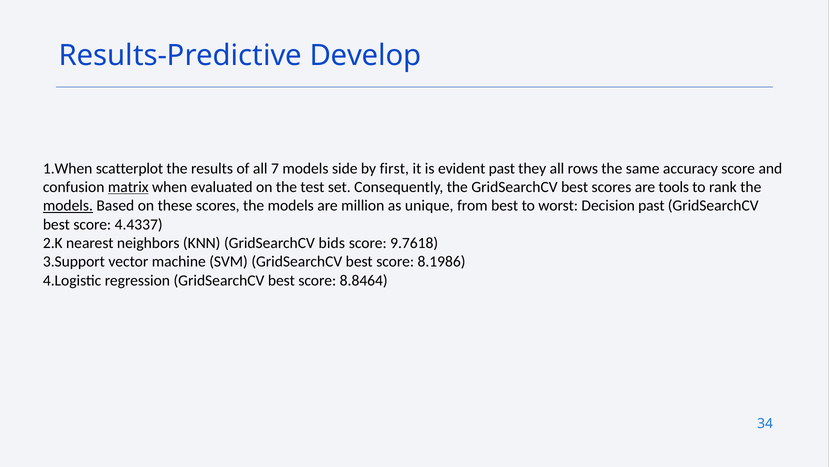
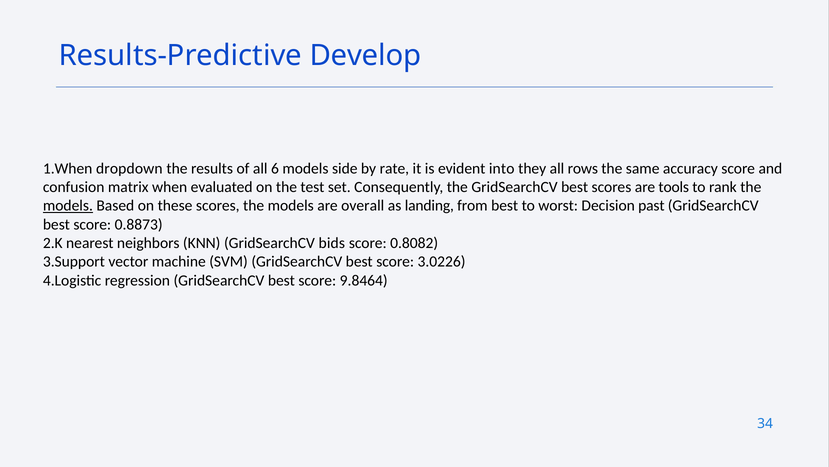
scatterplot: scatterplot -> dropdown
7: 7 -> 6
first: first -> rate
evident past: past -> into
matrix underline: present -> none
million: million -> overall
unique: unique -> landing
4.4337: 4.4337 -> 0.8873
9.7618: 9.7618 -> 0.8082
8.1986: 8.1986 -> 3.0226
8.8464: 8.8464 -> 9.8464
